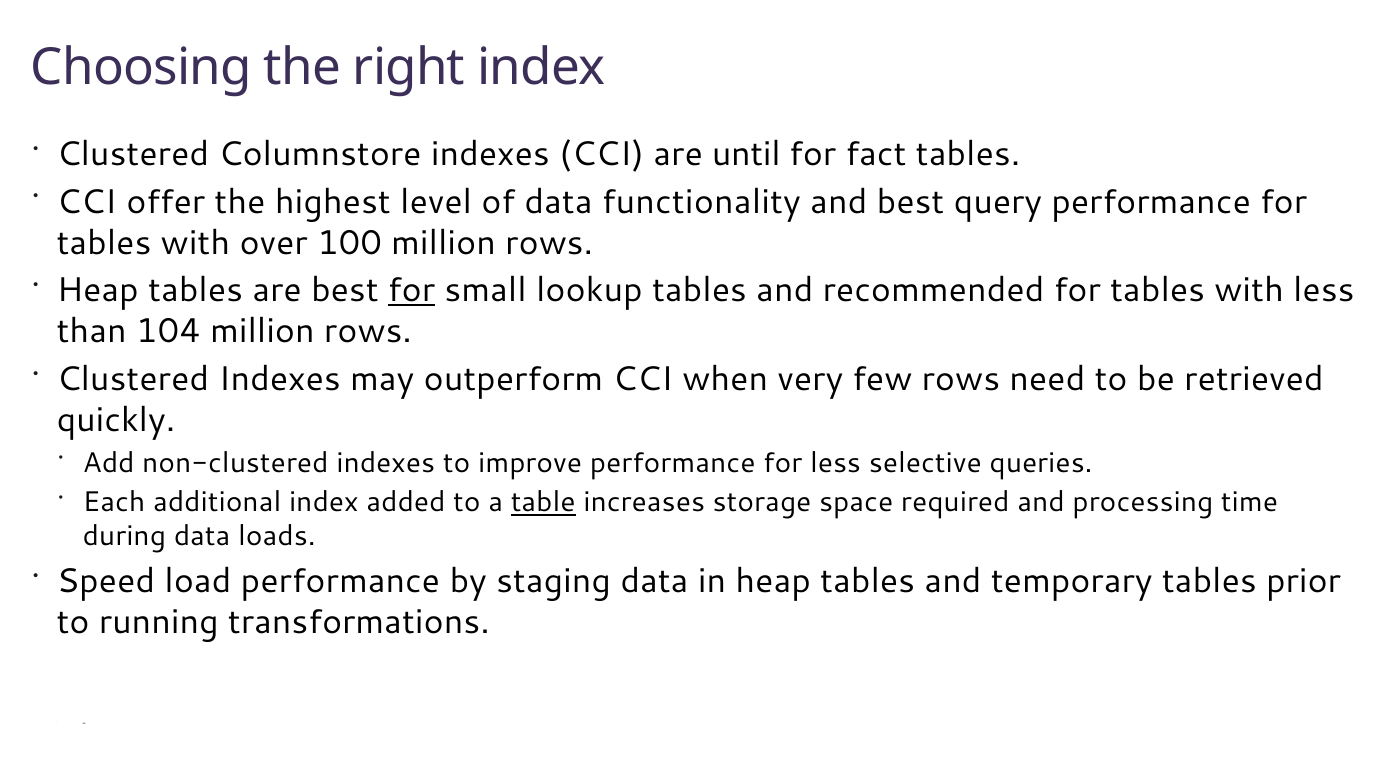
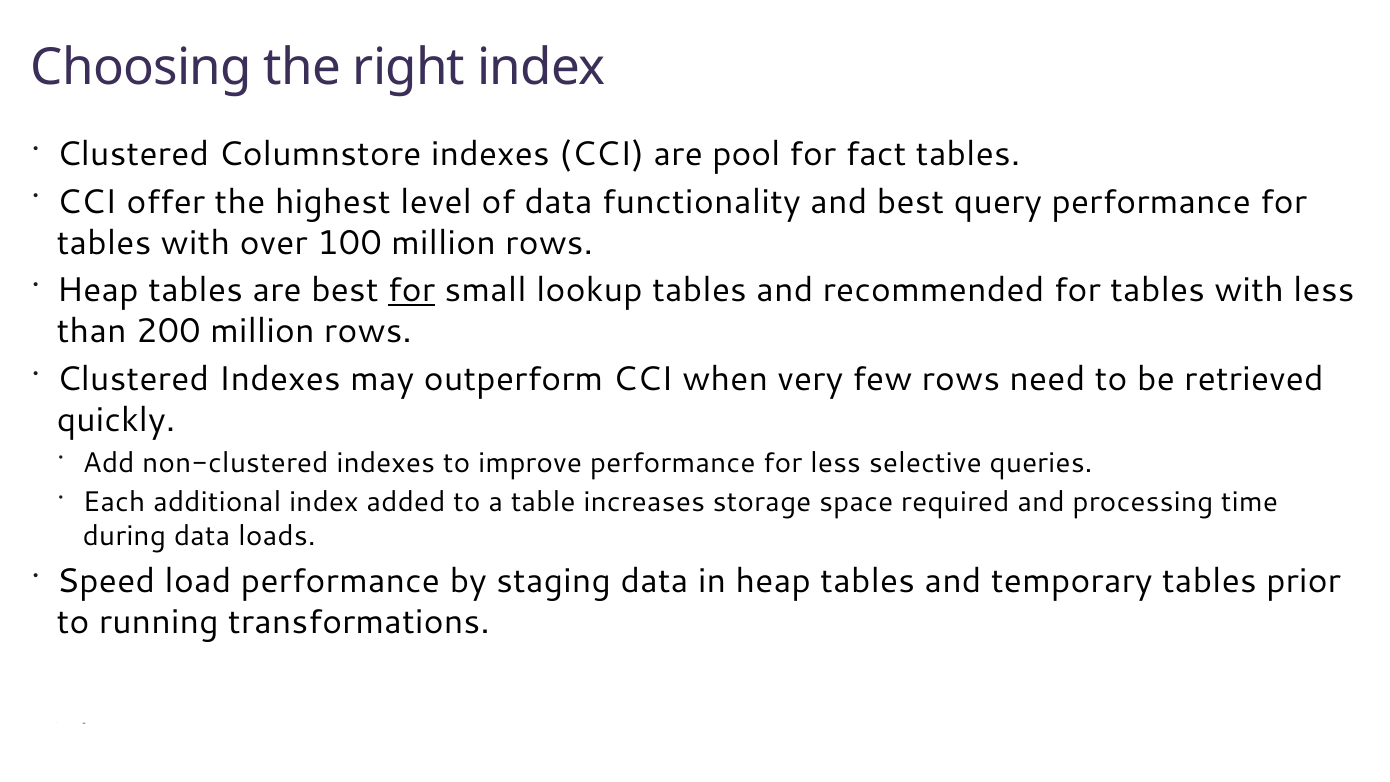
until: until -> pool
104: 104 -> 200
table underline: present -> none
